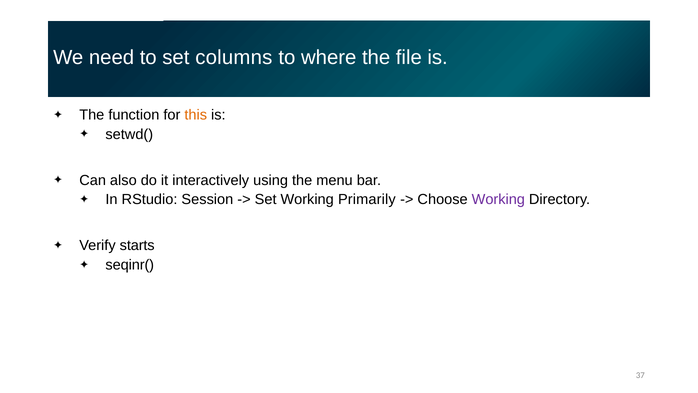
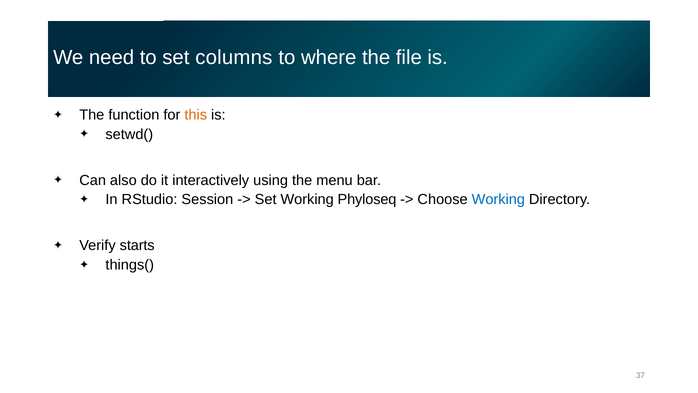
Primarily: Primarily -> Phyloseq
Working at (498, 199) colour: purple -> blue
seqinr(: seqinr( -> things(
